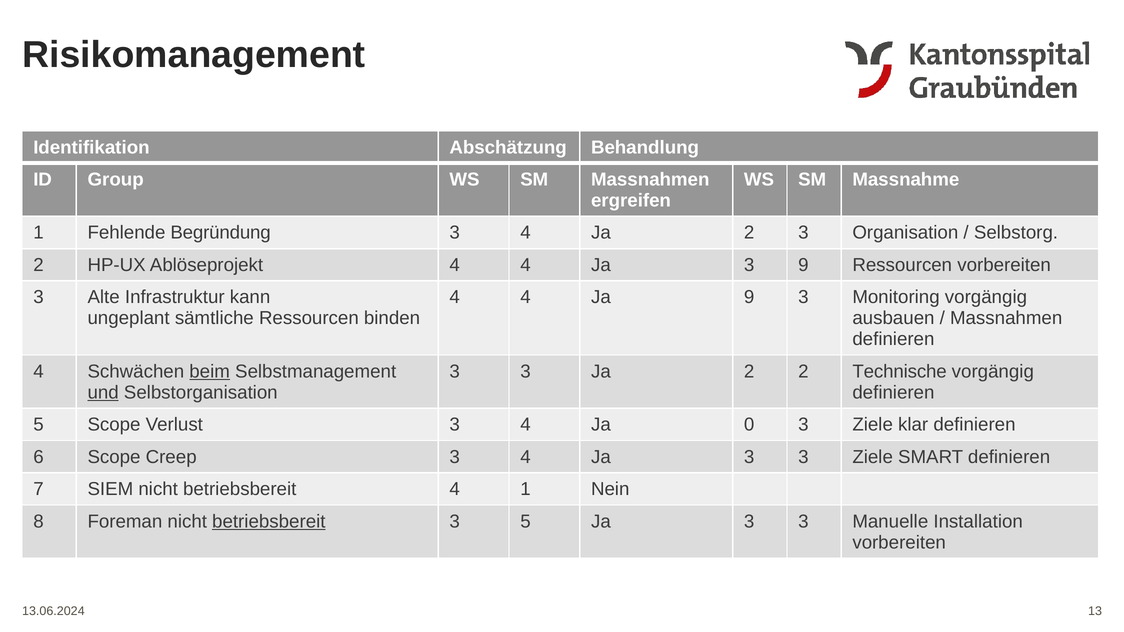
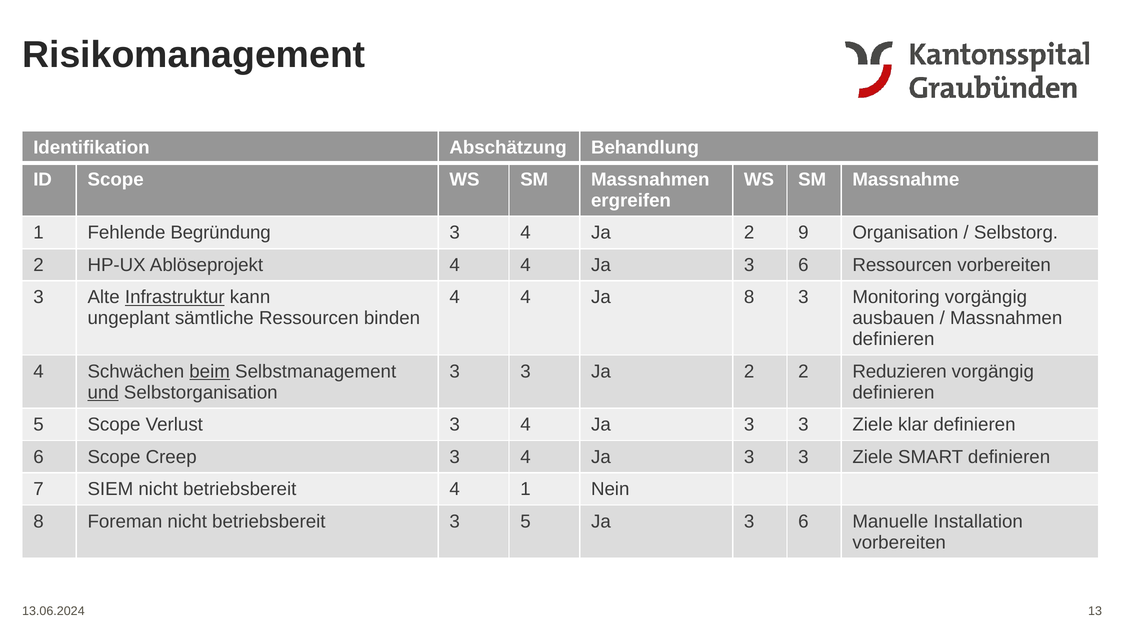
ID Group: Group -> Scope
2 3: 3 -> 9
4 Ja 3 9: 9 -> 6
Infrastruktur underline: none -> present
Ja 9: 9 -> 8
Technische: Technische -> Reduzieren
0 at (749, 425): 0 -> 3
betriebsbereit at (269, 522) underline: present -> none
5 Ja 3 3: 3 -> 6
